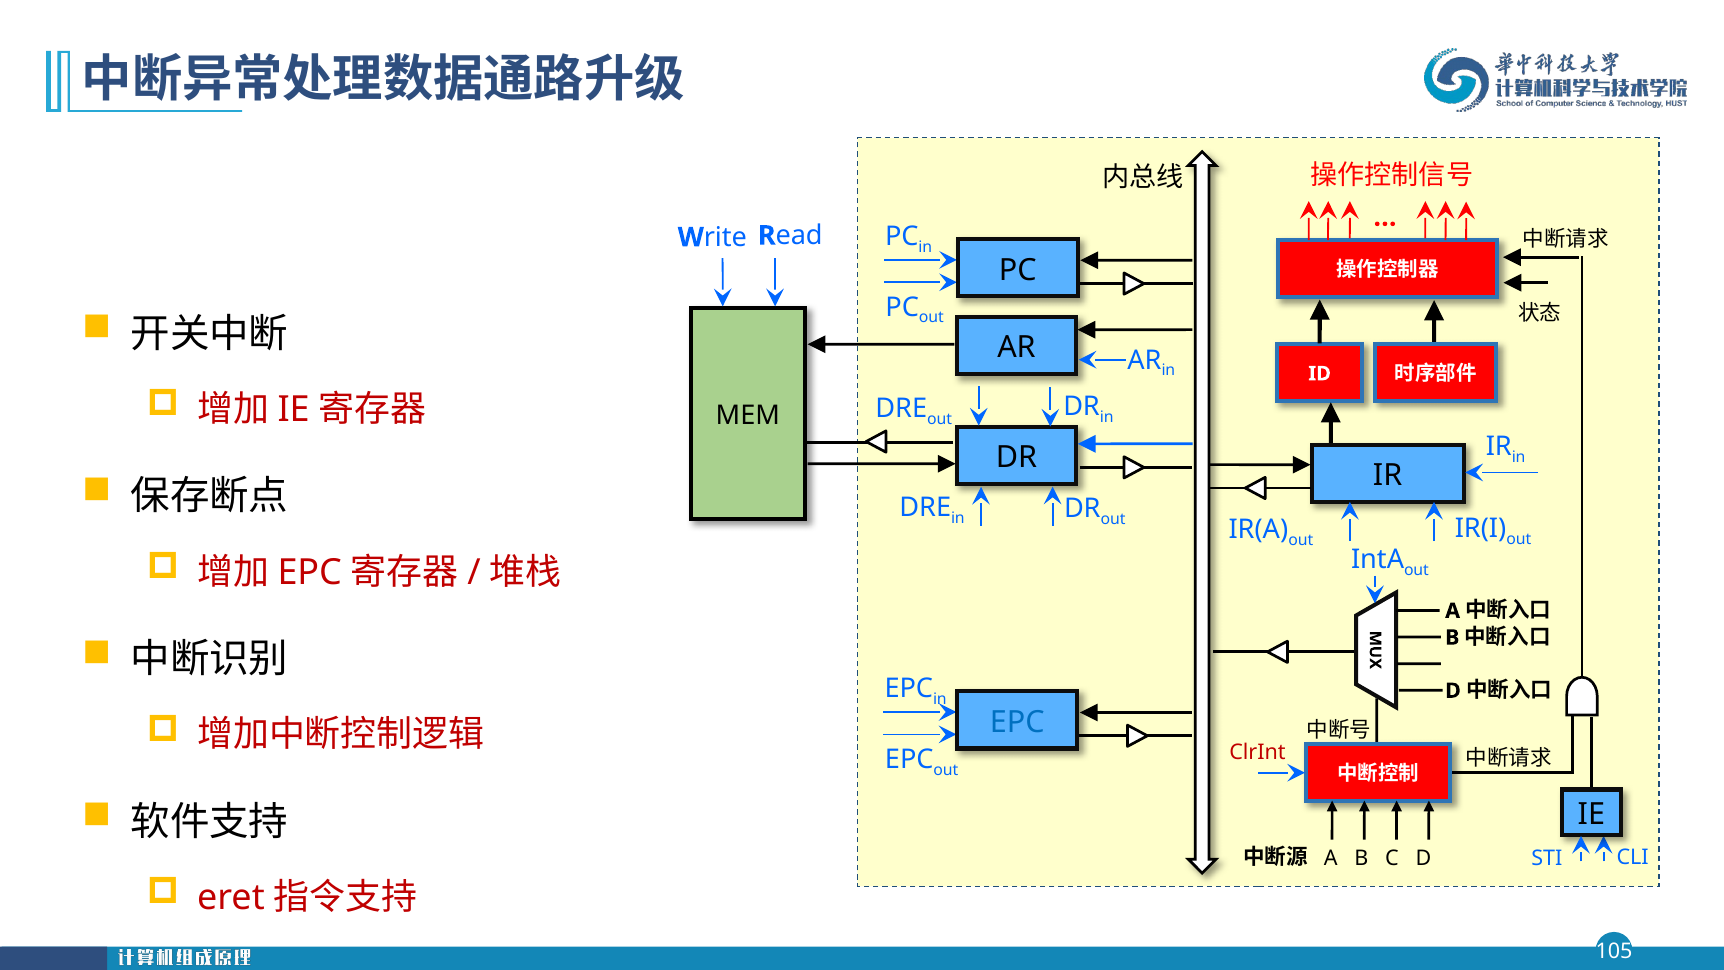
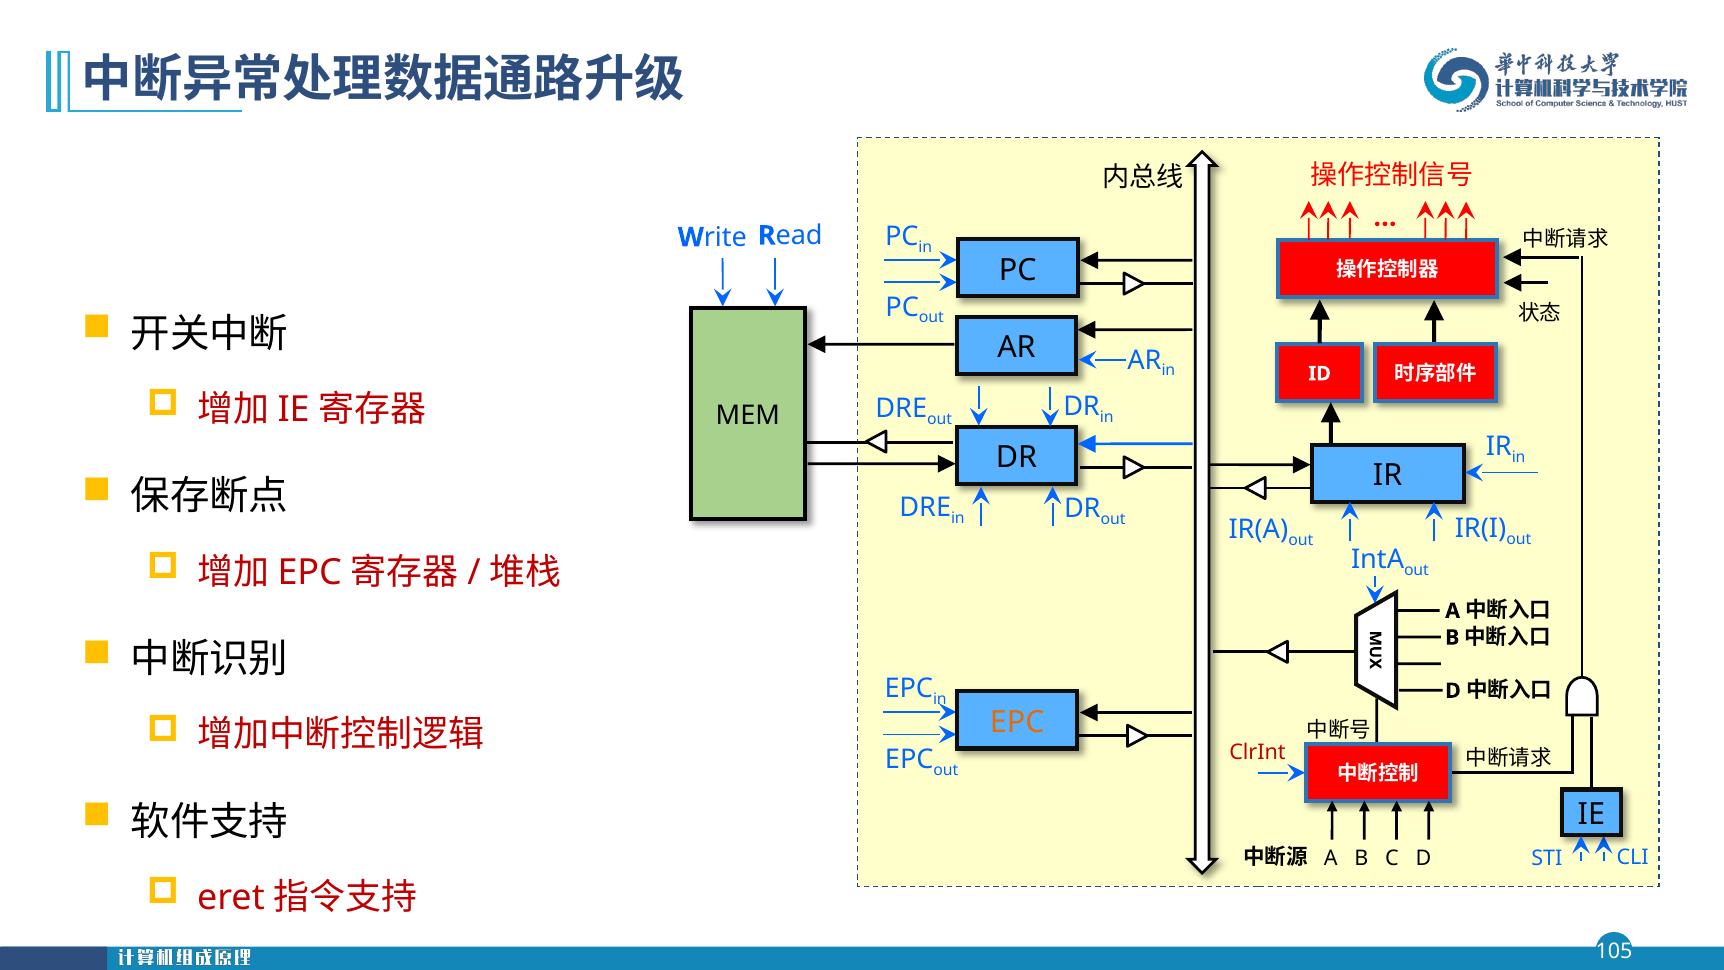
EPC at (1017, 722) colour: blue -> orange
